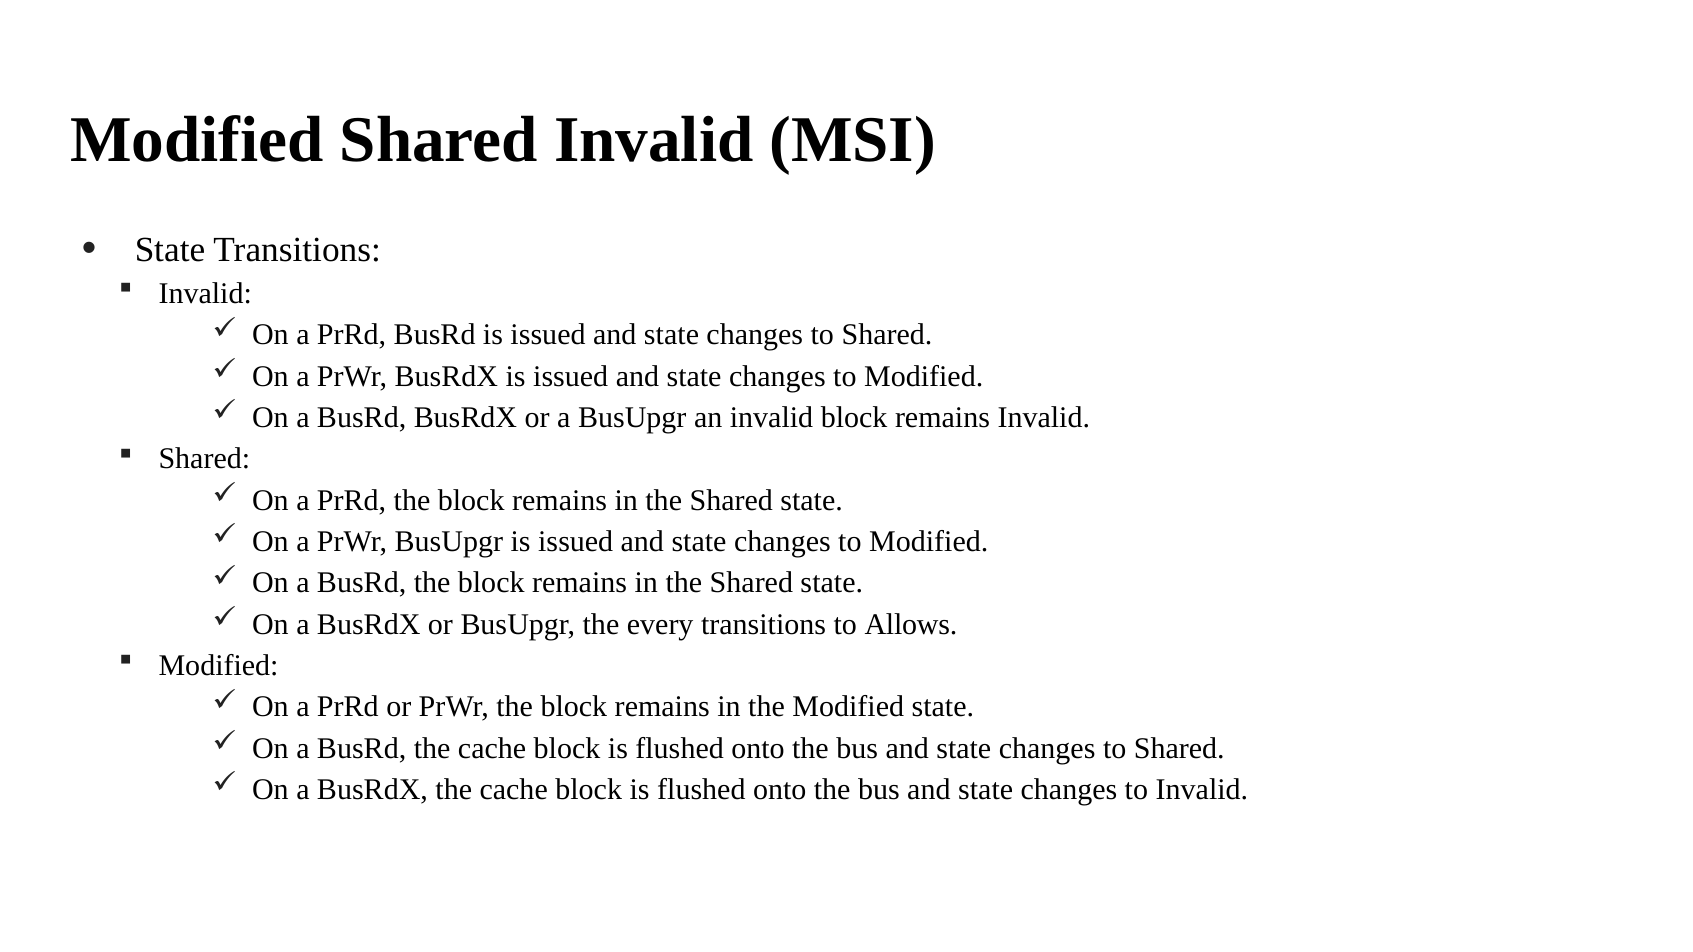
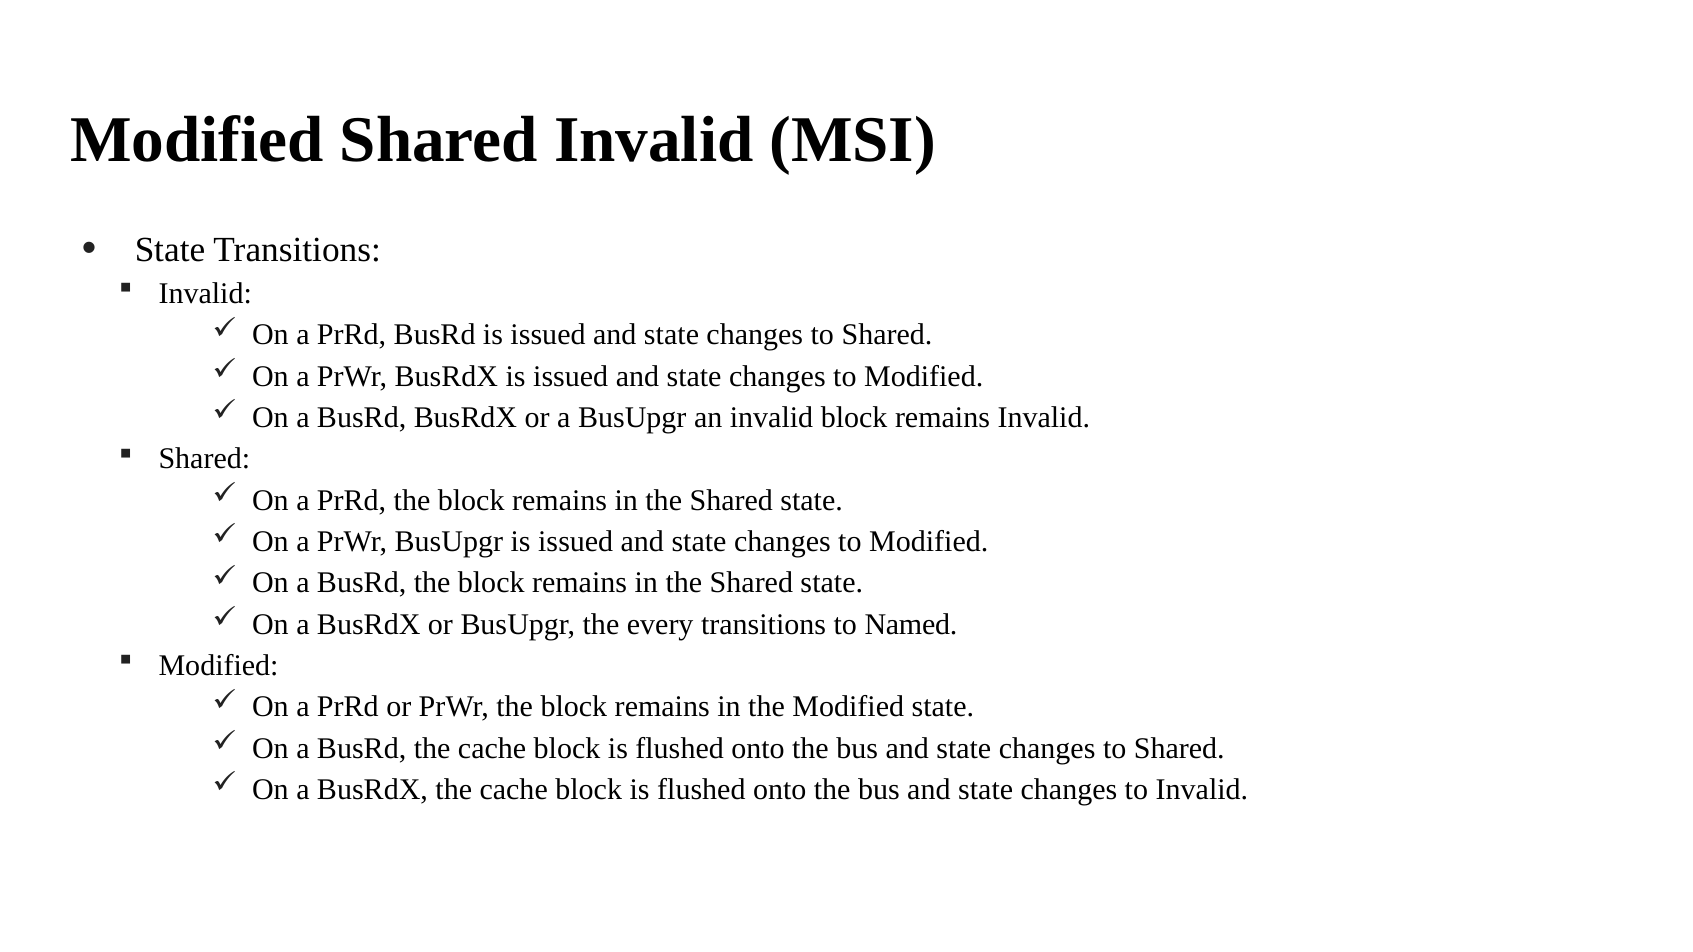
Allows: Allows -> Named
